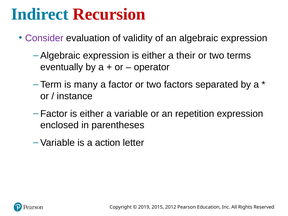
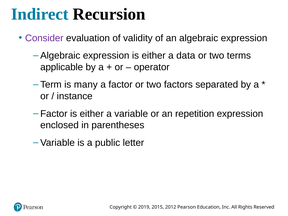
Recursion colour: red -> black
their: their -> data
eventually: eventually -> applicable
action: action -> public
